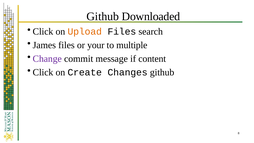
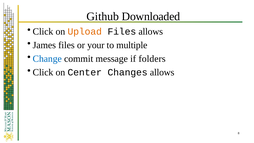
Files search: search -> allows
Change colour: purple -> blue
content: content -> folders
Create: Create -> Center
Changes github: github -> allows
